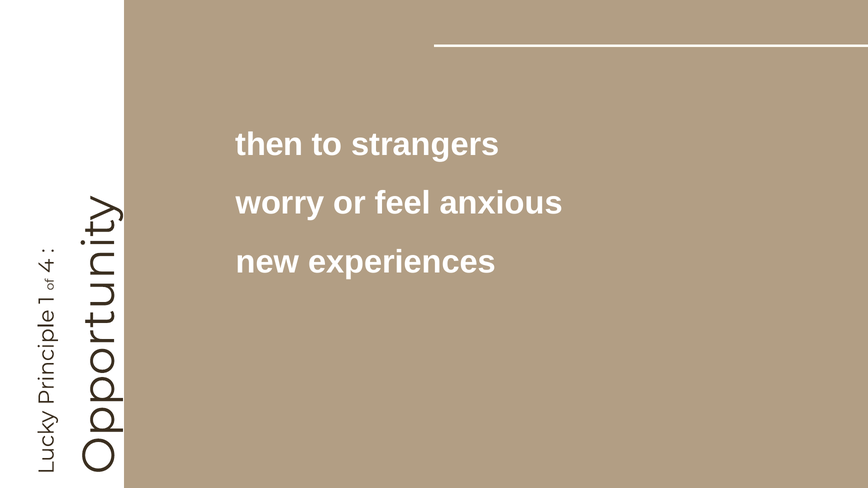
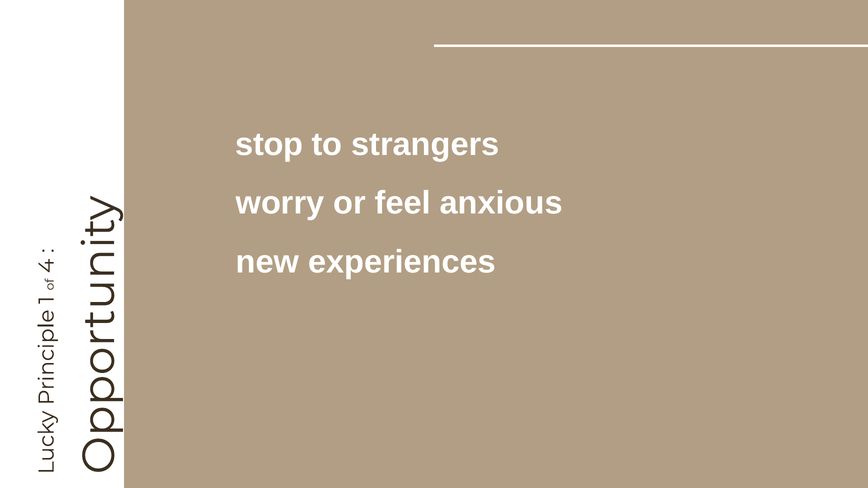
then: then -> stop
